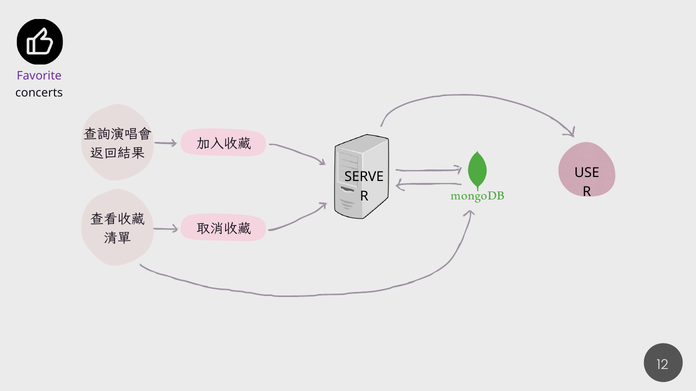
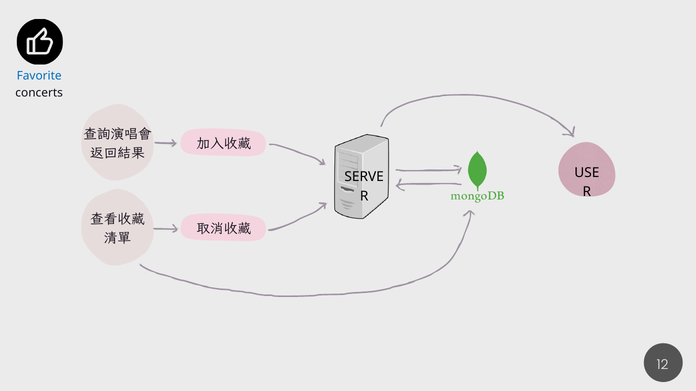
Favorite colour: purple -> blue
